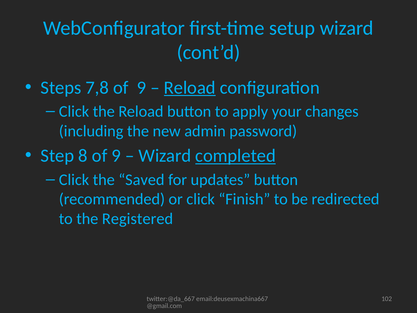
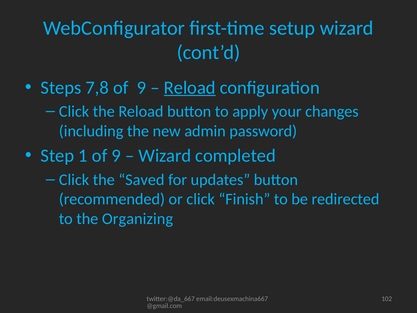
8: 8 -> 1
completed underline: present -> none
Registered: Registered -> Organizing
